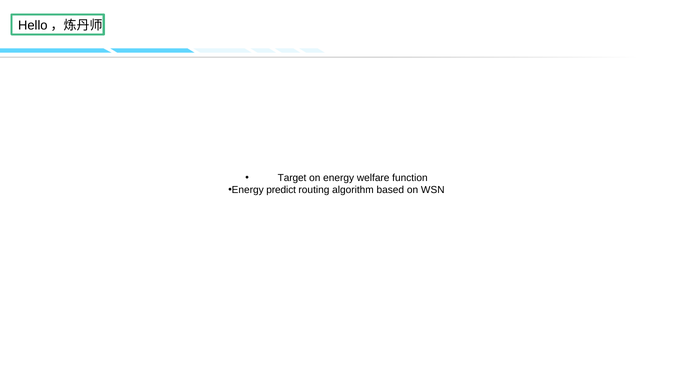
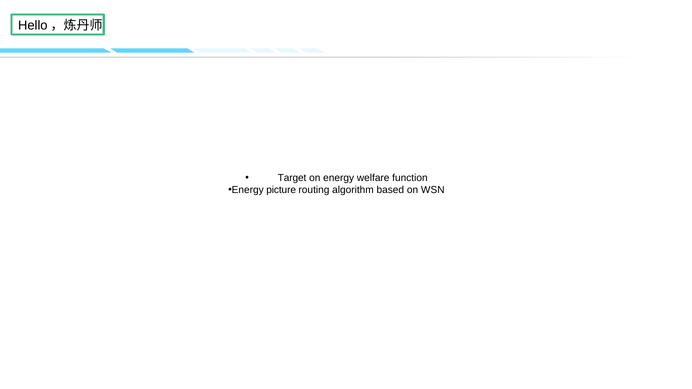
predict: predict -> picture
